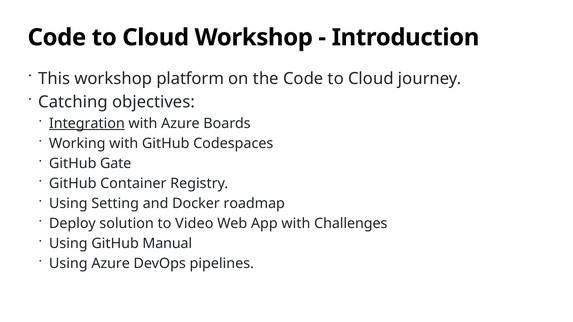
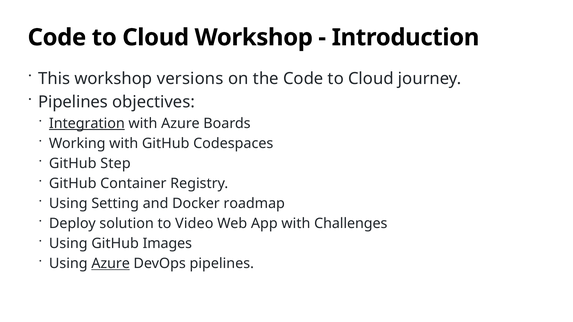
platform: platform -> versions
Catching at (73, 102): Catching -> Pipelines
Gate: Gate -> Step
Manual: Manual -> Images
Azure at (111, 264) underline: none -> present
